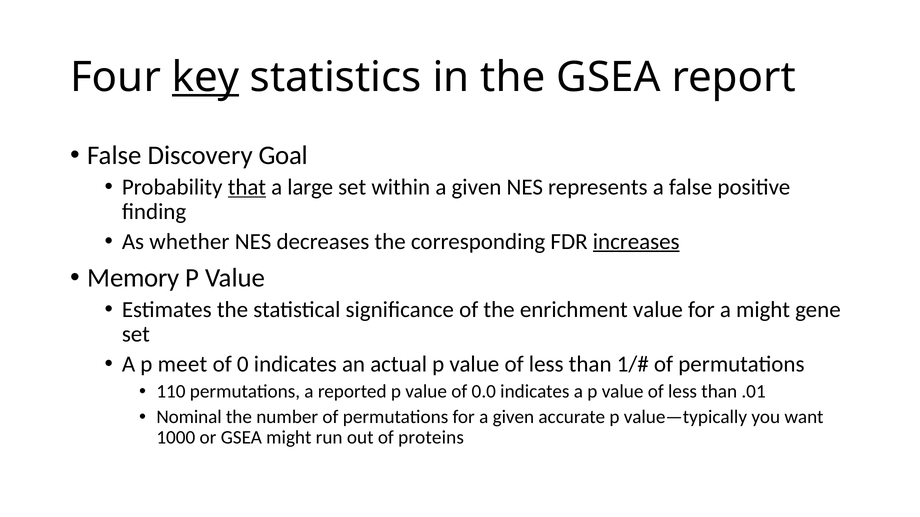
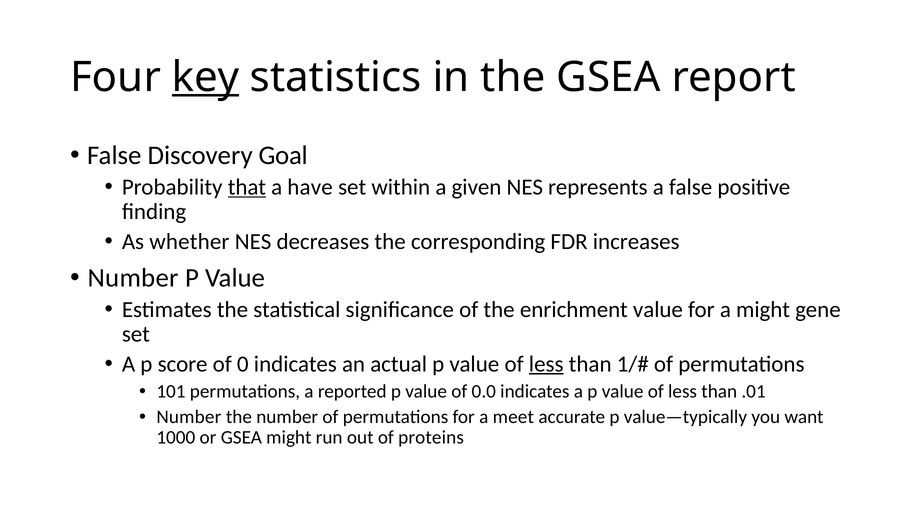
large: large -> have
increases underline: present -> none
Memory at (133, 278): Memory -> Number
meet: meet -> score
less at (546, 364) underline: none -> present
110: 110 -> 101
Nominal at (189, 417): Nominal -> Number
for a given: given -> meet
